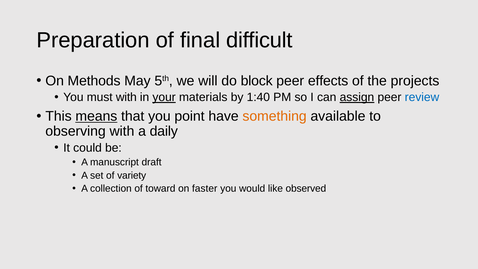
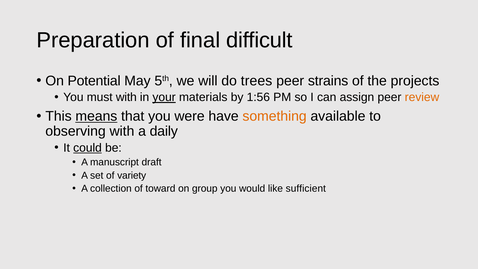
Methods: Methods -> Potential
block: block -> trees
effects: effects -> strains
1:40: 1:40 -> 1:56
assign underline: present -> none
review colour: blue -> orange
point: point -> were
could underline: none -> present
faster: faster -> group
observed: observed -> sufficient
